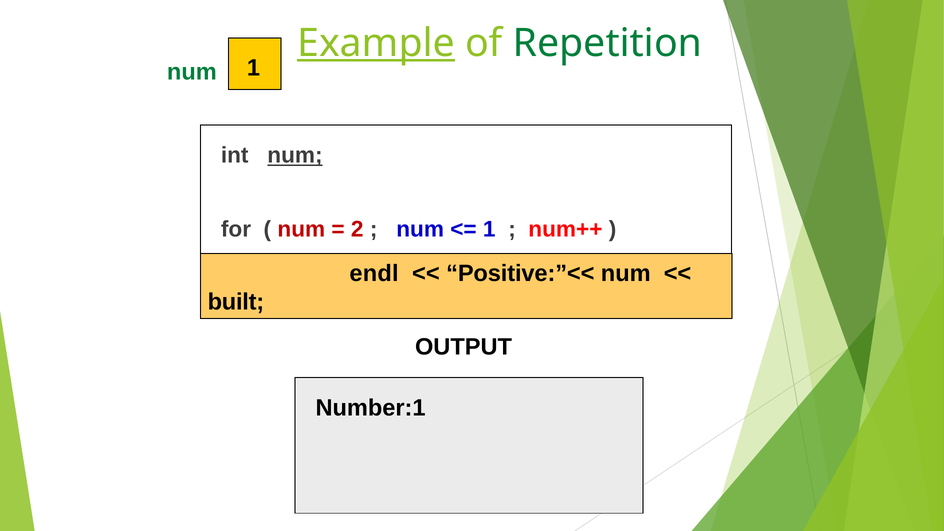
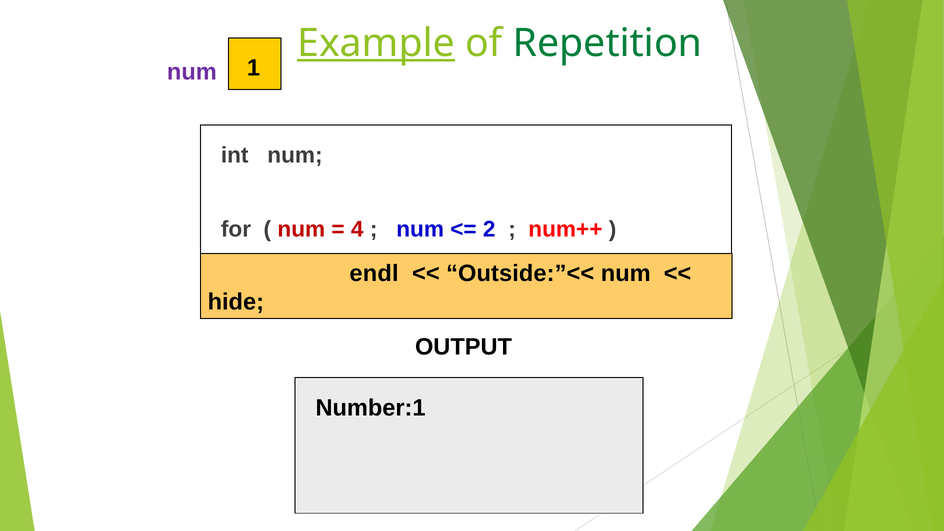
num at (192, 72) colour: green -> purple
num at (295, 155) underline: present -> none
2: 2 -> 4
1 at (489, 229): 1 -> 2
Positive:”<<: Positive:”<< -> Outside:”<<
built: built -> hide
